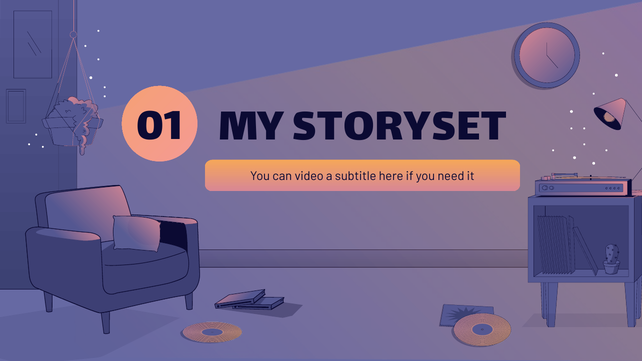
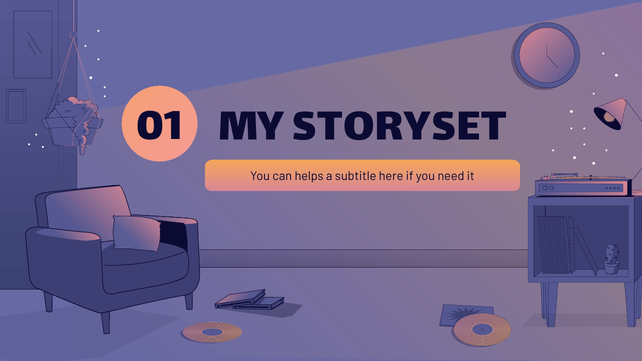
video: video -> helps
